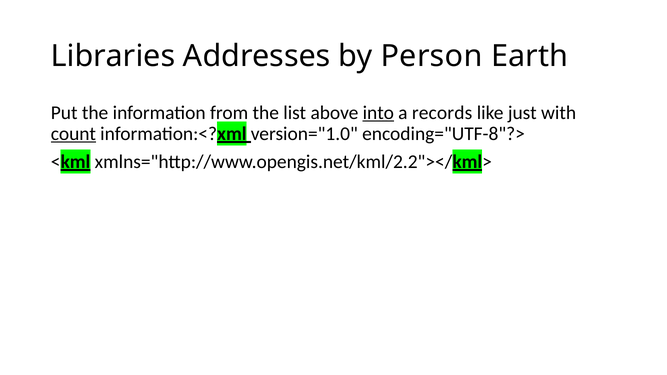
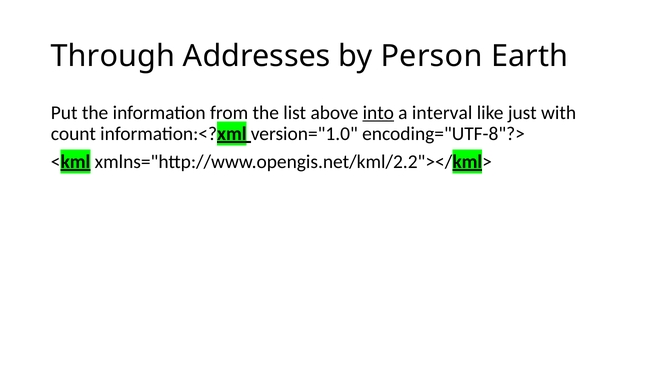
Libraries: Libraries -> Through
records: records -> interval
count underline: present -> none
